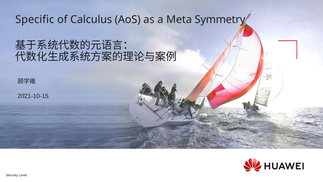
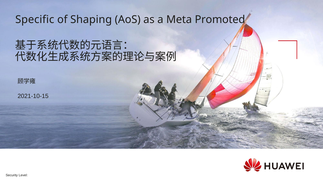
Calculus: Calculus -> Shaping
Symmetry: Symmetry -> Promoted
